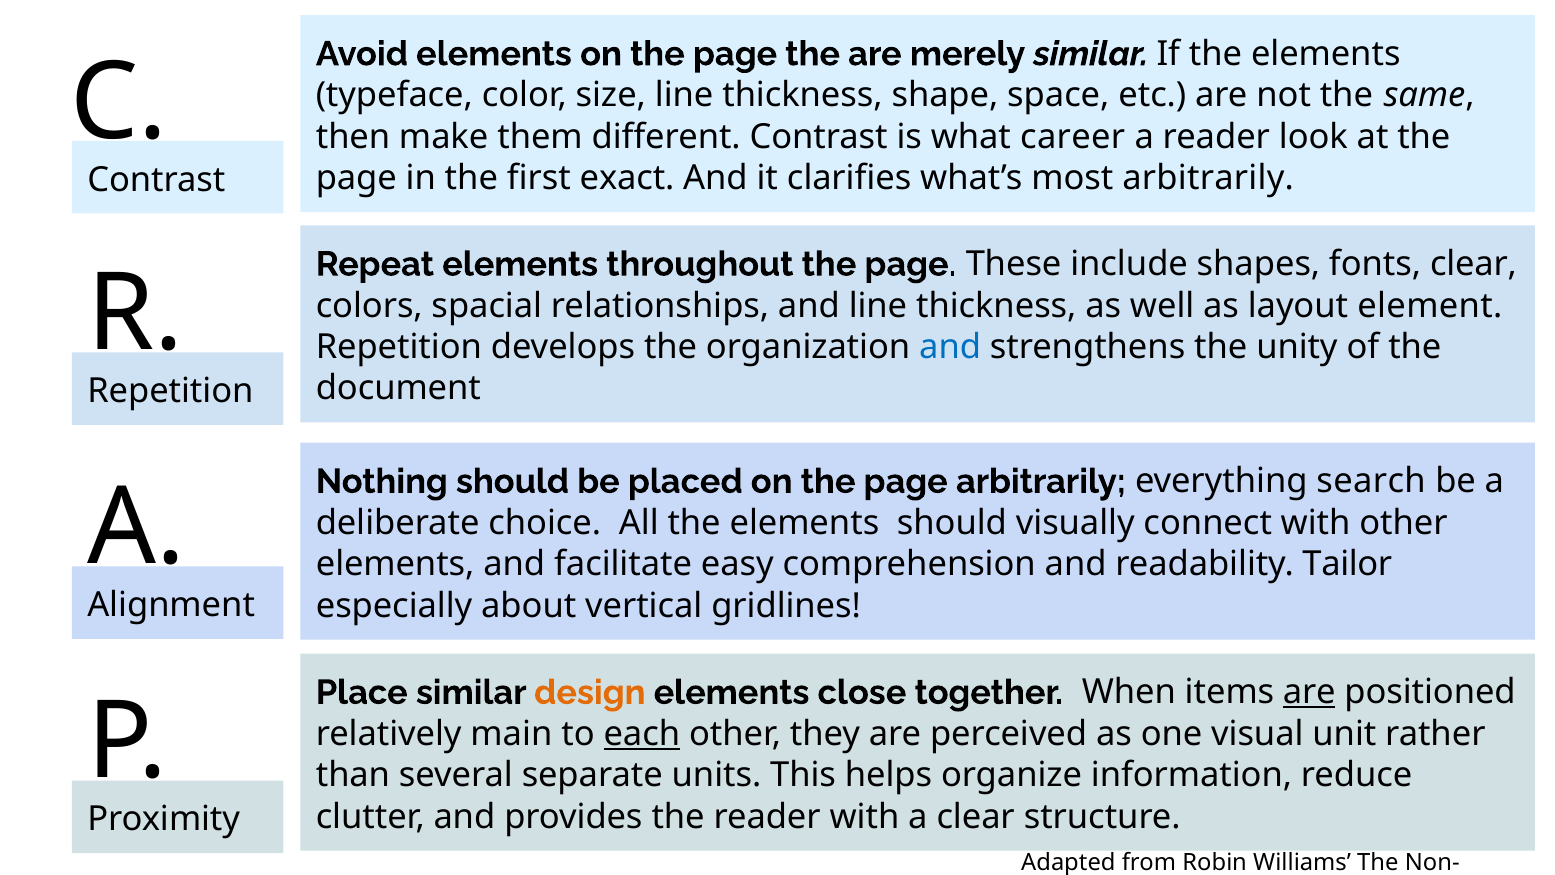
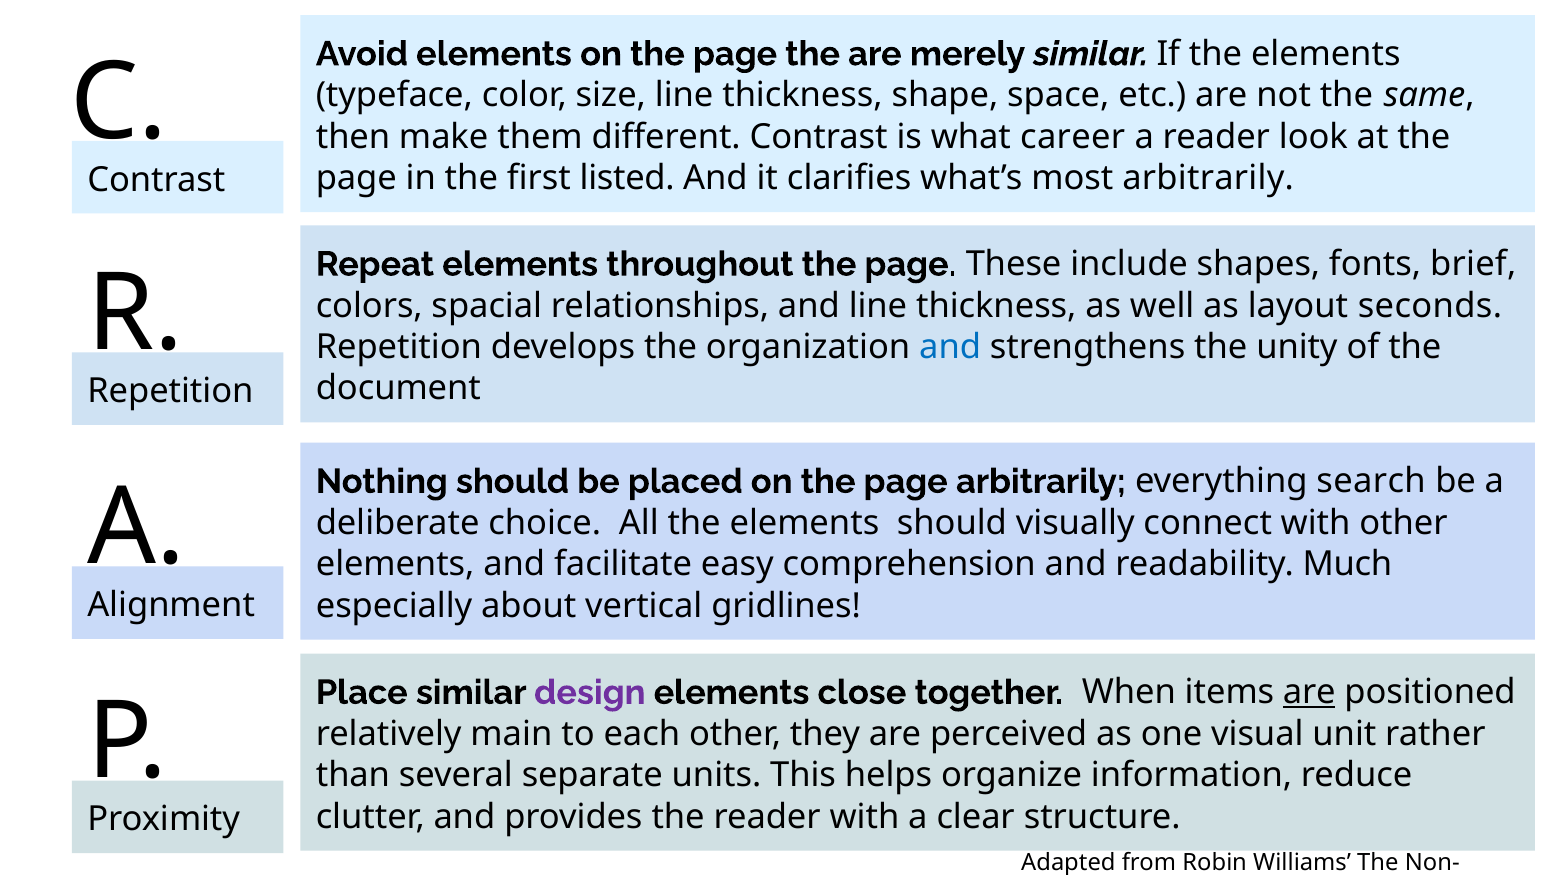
exact: exact -> listed
fonts clear: clear -> brief
element: element -> seconds
Tailor: Tailor -> Much
design at (590, 692) colour: orange -> purple
each underline: present -> none
